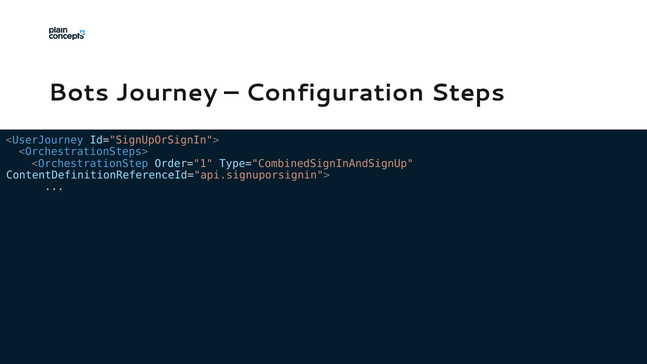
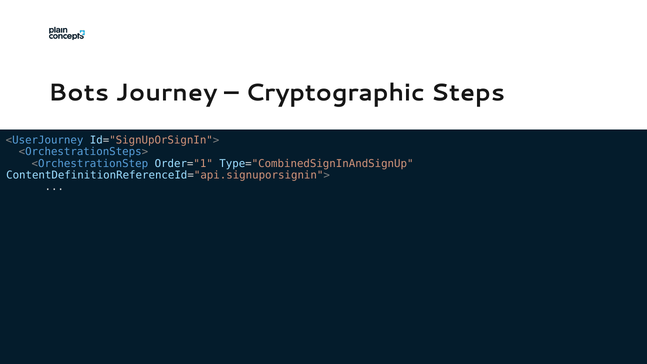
Configuration: Configuration -> Cryptographic
